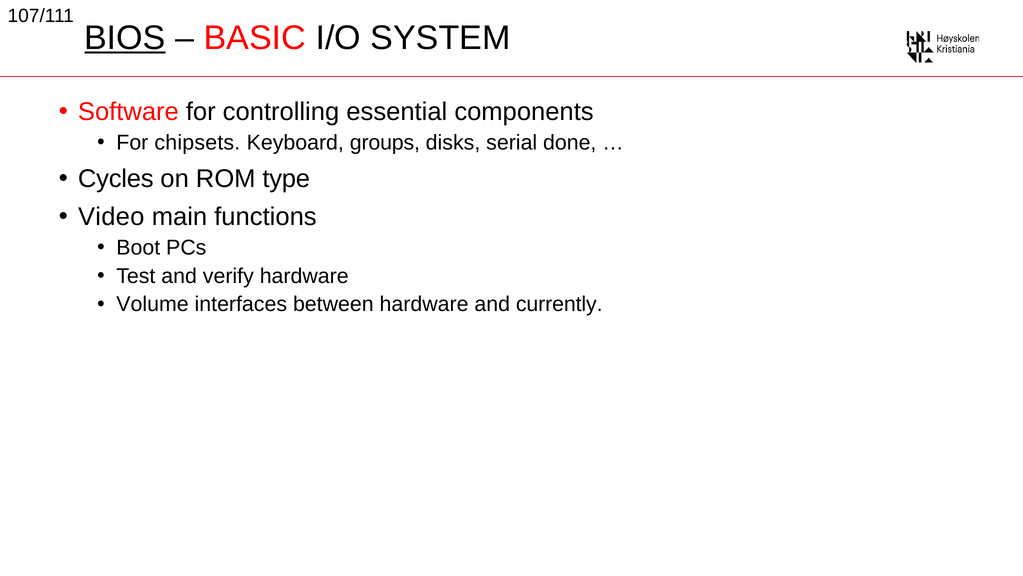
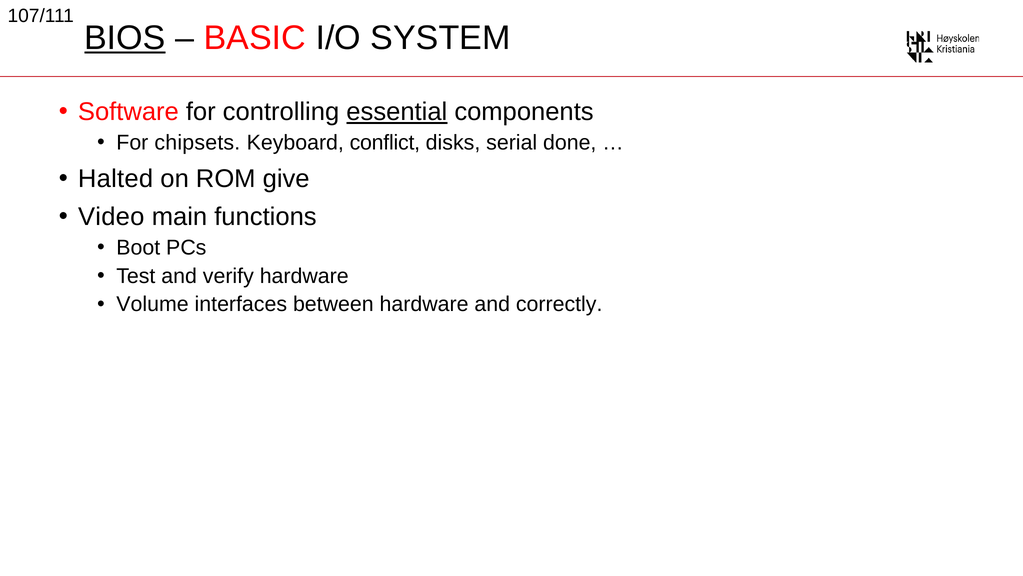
essential underline: none -> present
groups: groups -> conflict
Cycles: Cycles -> Halted
type: type -> give
currently: currently -> correctly
